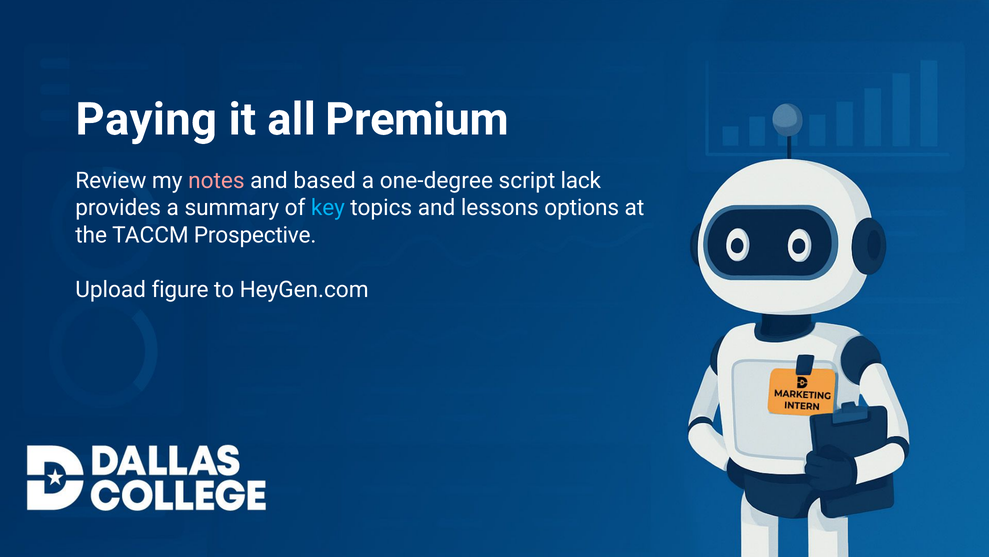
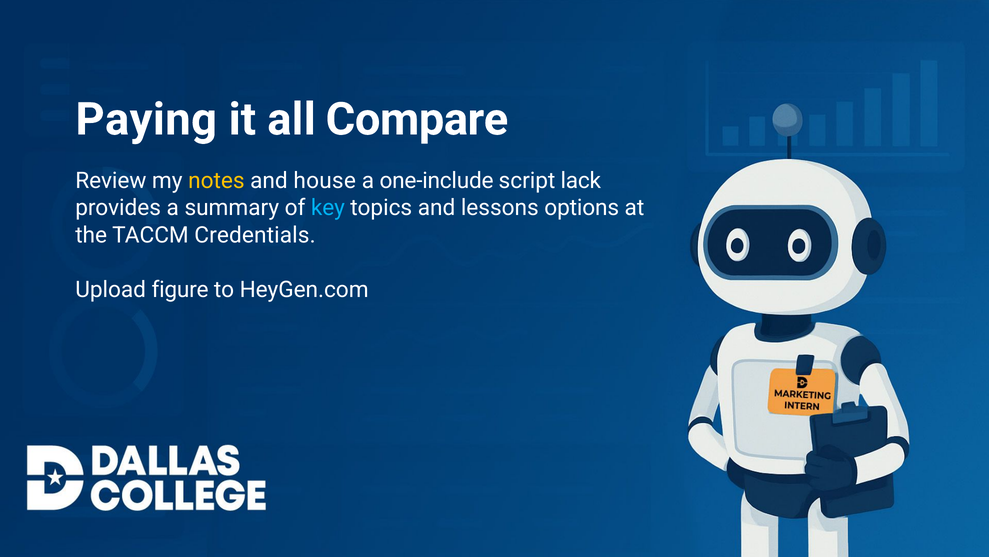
Premium: Premium -> Compare
notes colour: pink -> yellow
based: based -> house
one-degree: one-degree -> one-include
Prospective: Prospective -> Credentials
